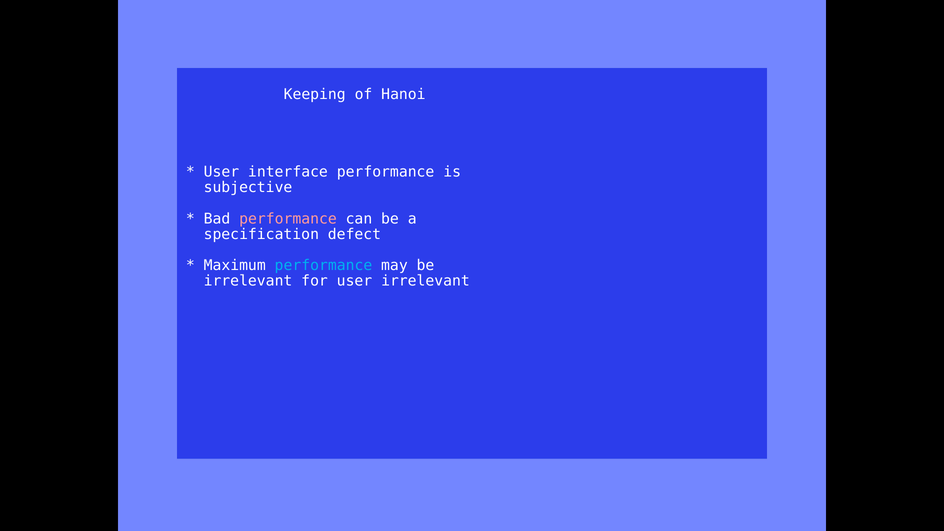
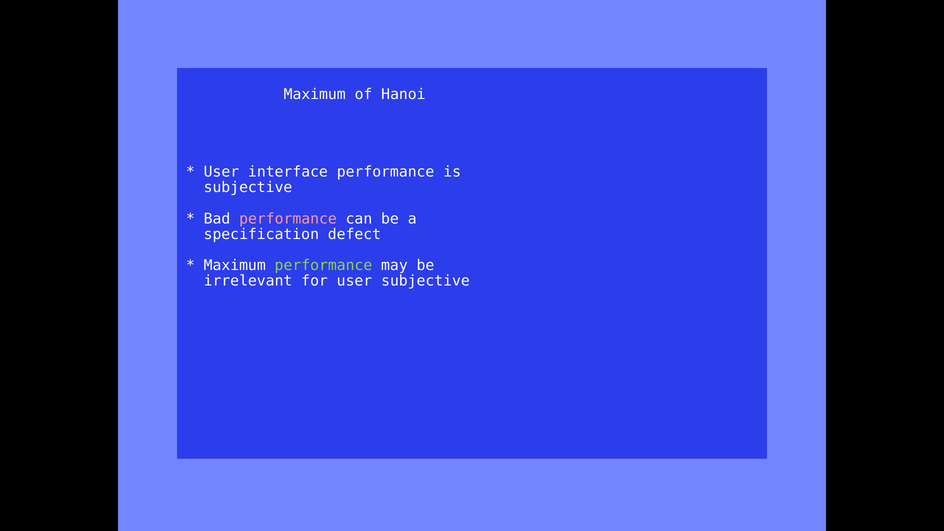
Keeping at (315, 94): Keeping -> Maximum
performance at (323, 265) colour: light blue -> light green
user irrelevant: irrelevant -> subjective
